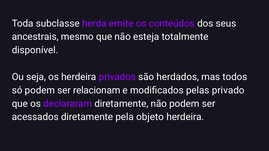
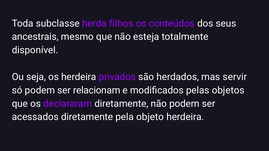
emite: emite -> filhos
todos: todos -> servir
privado: privado -> objetos
